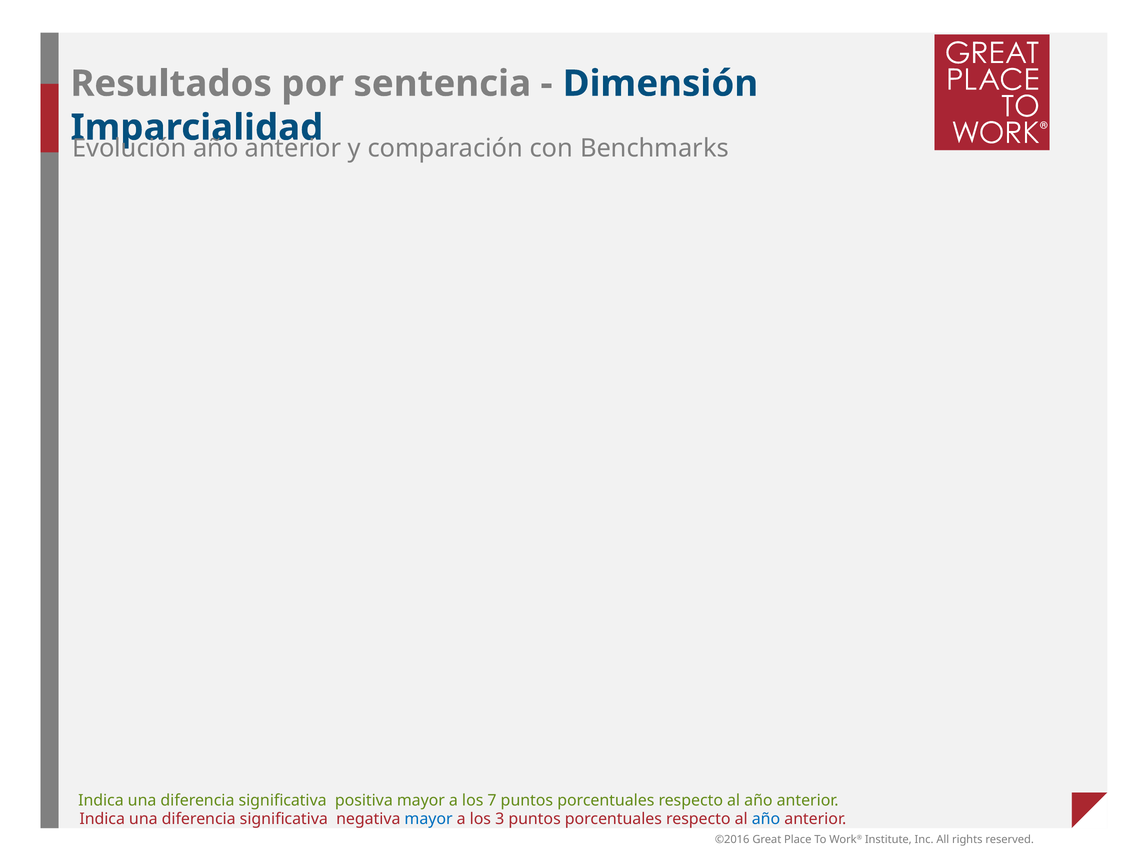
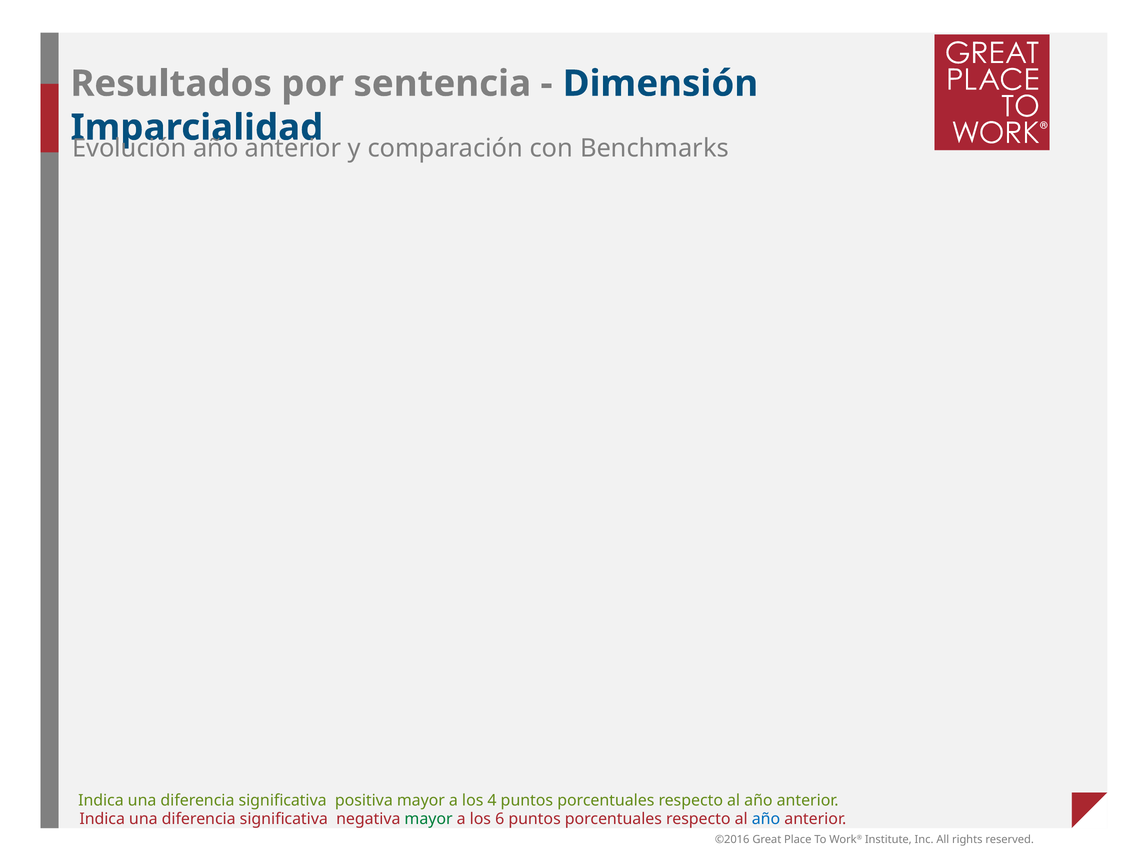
7: 7 -> 4
mayor at (429, 819) colour: blue -> green
3: 3 -> 6
